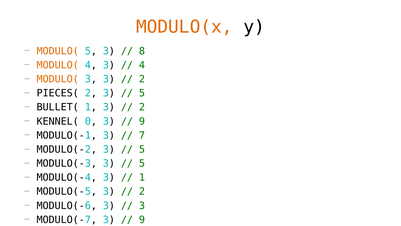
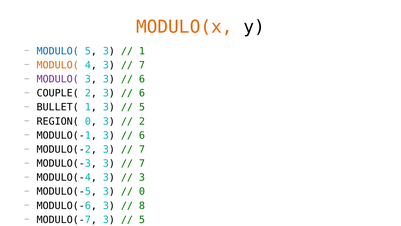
MODULO( at (58, 51) colour: orange -> blue
8 at (142, 51): 8 -> 1
4 at (142, 65): 4 -> 7
MODULO( at (58, 79) colour: orange -> purple
2 at (142, 79): 2 -> 6
PIECES(: PIECES( -> COUPLE(
5 at (142, 93): 5 -> 6
2 at (142, 107): 2 -> 5
KENNEL(: KENNEL( -> REGION(
9 at (142, 121): 9 -> 2
7 at (142, 135): 7 -> 6
5 at (142, 149): 5 -> 7
5 at (142, 163): 5 -> 7
1 at (142, 177): 1 -> 3
2 at (142, 191): 2 -> 0
3 at (142, 205): 3 -> 8
9 at (142, 219): 9 -> 5
